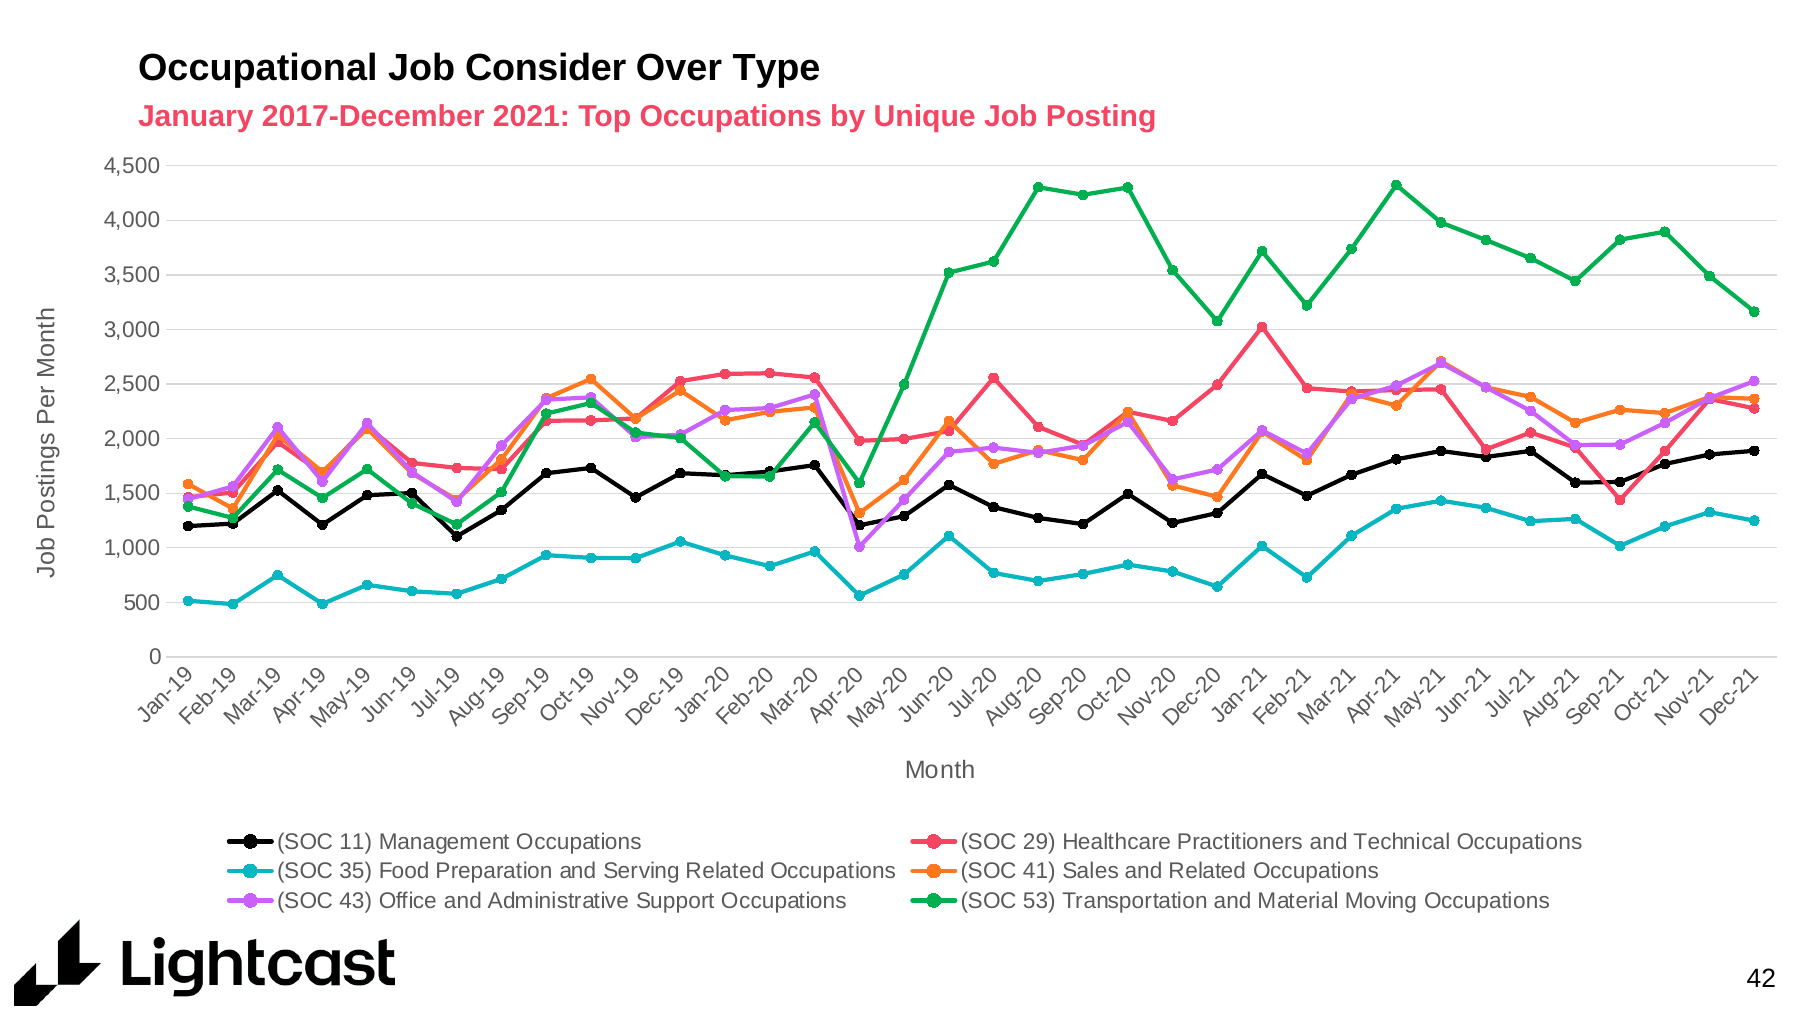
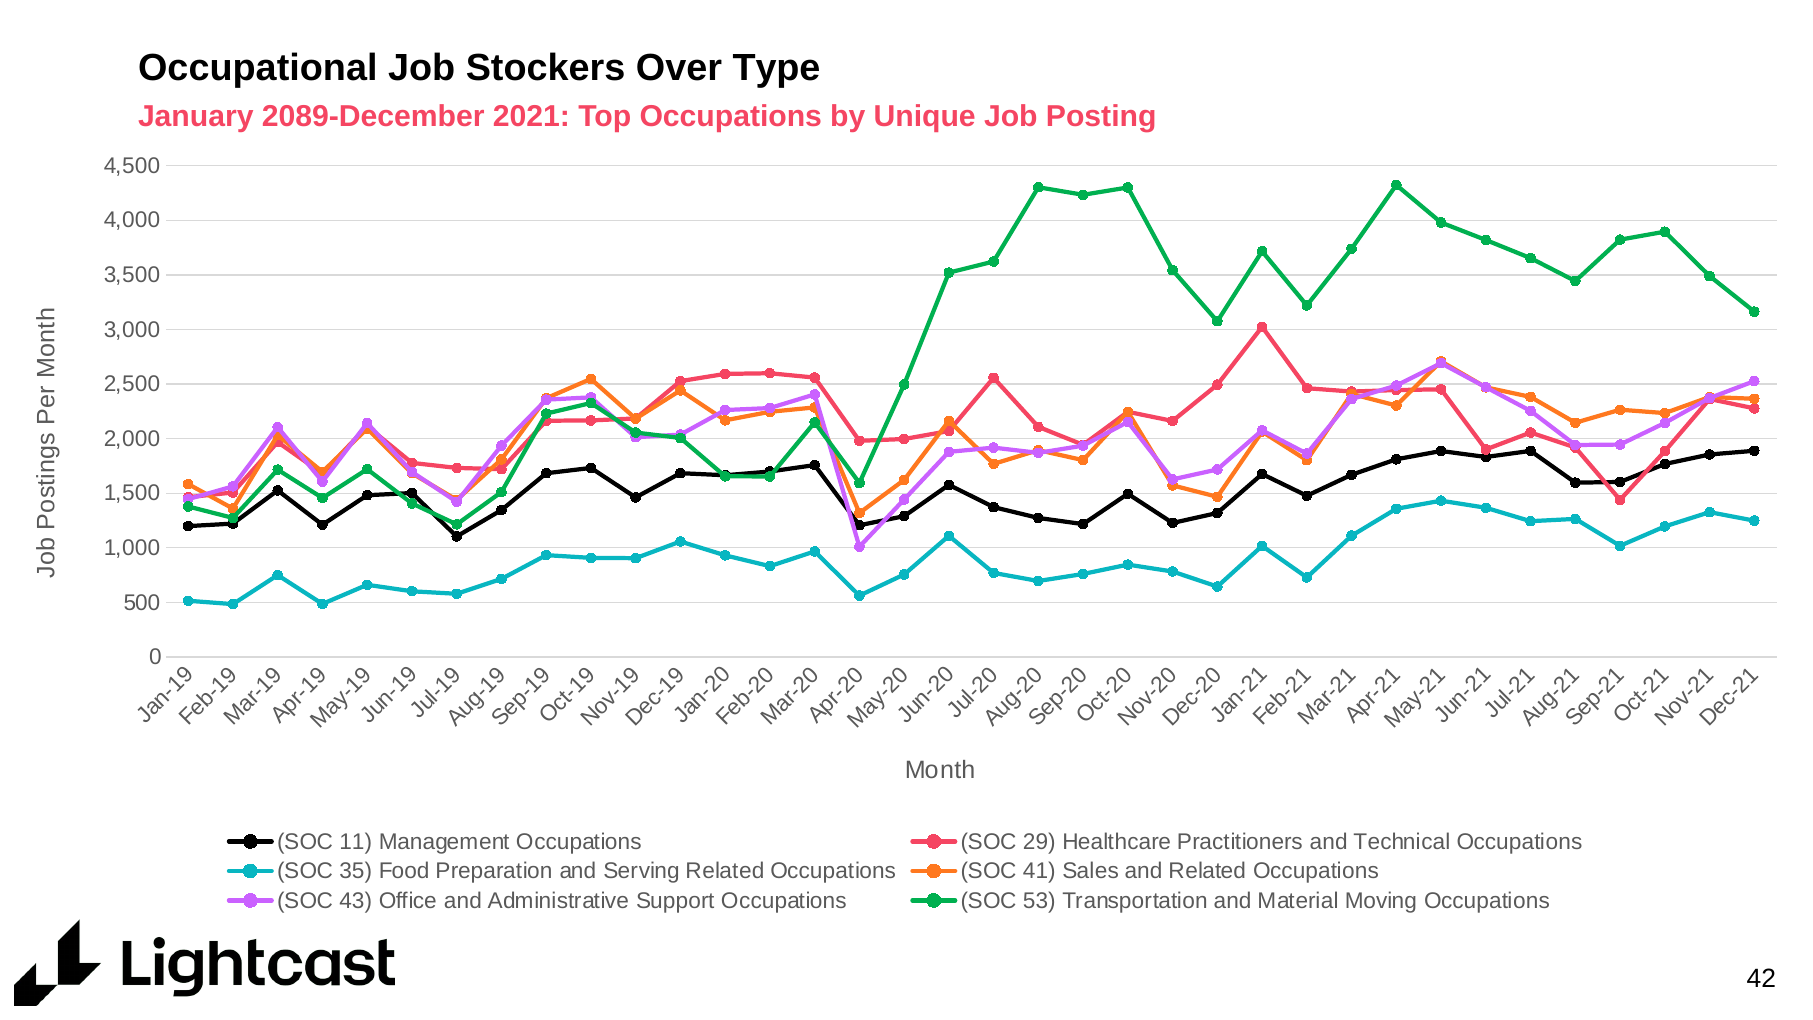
Consider: Consider -> Stockers
2017-December: 2017-December -> 2089-December
